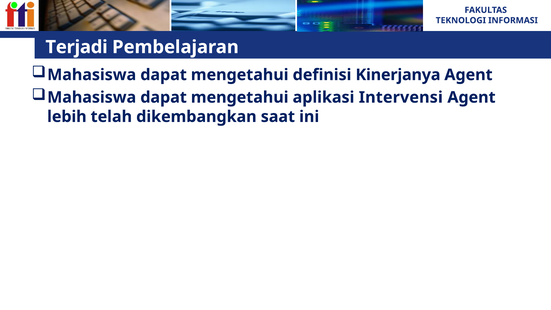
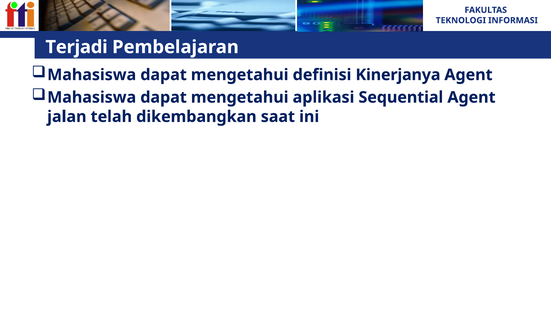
Intervensi: Intervensi -> Sequential
lebih: lebih -> jalan
